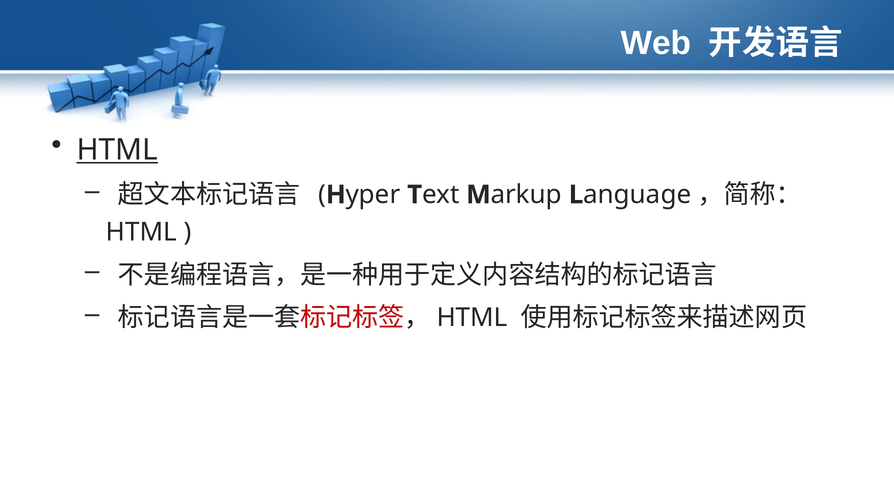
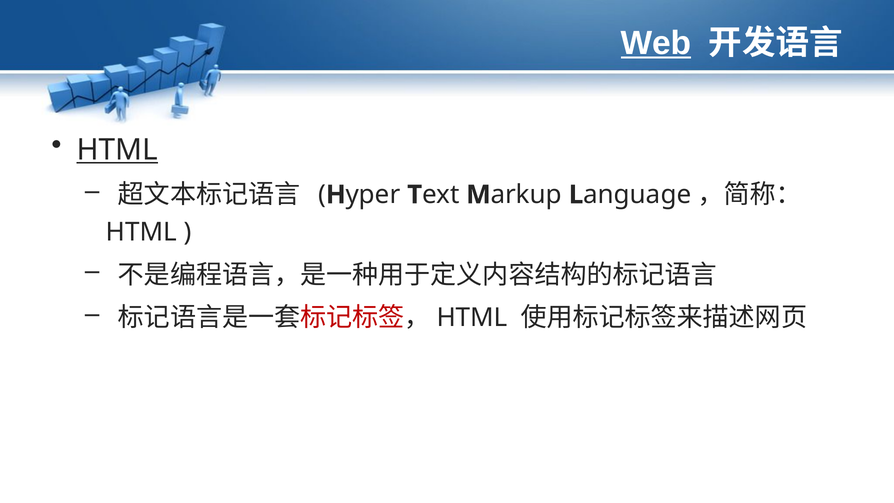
Web underline: none -> present
